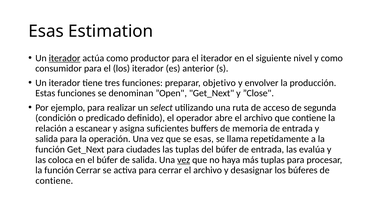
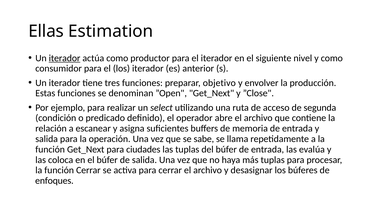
Esas at (46, 31): Esas -> Ellas
se esas: esas -> sabe
vez at (184, 160) underline: present -> none
contiene at (54, 181): contiene -> enfoques
